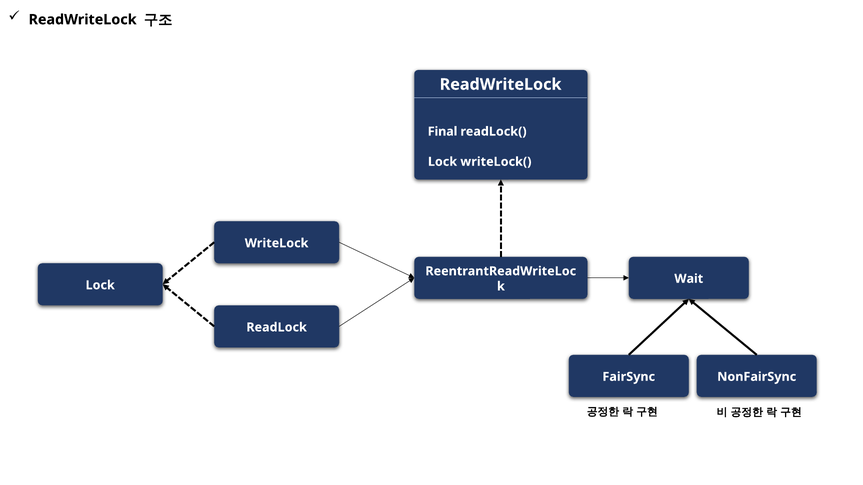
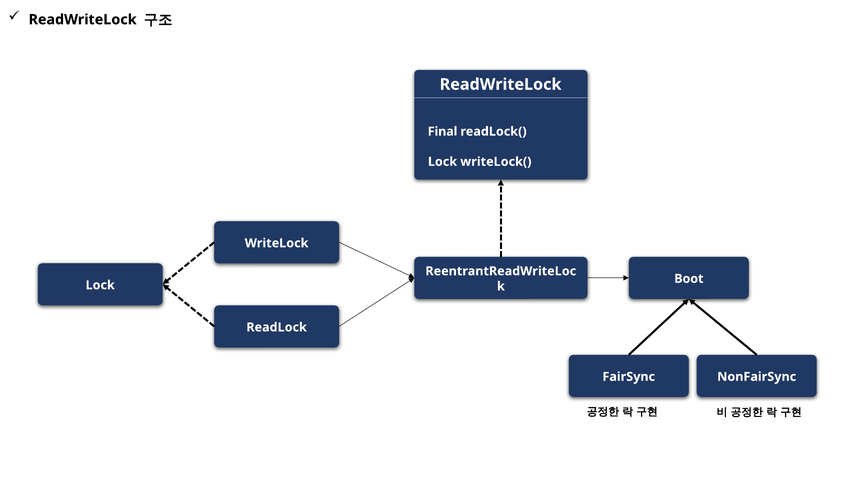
Wait: Wait -> Boot
